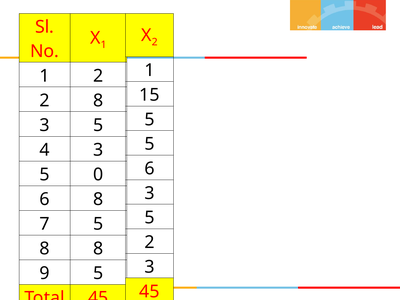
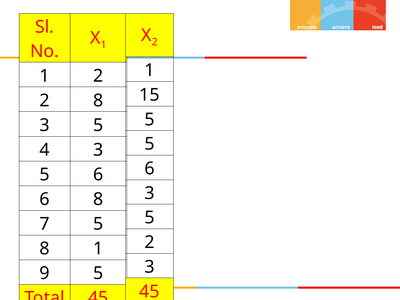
0 at (98, 175): 0 -> 6
8 8: 8 -> 1
